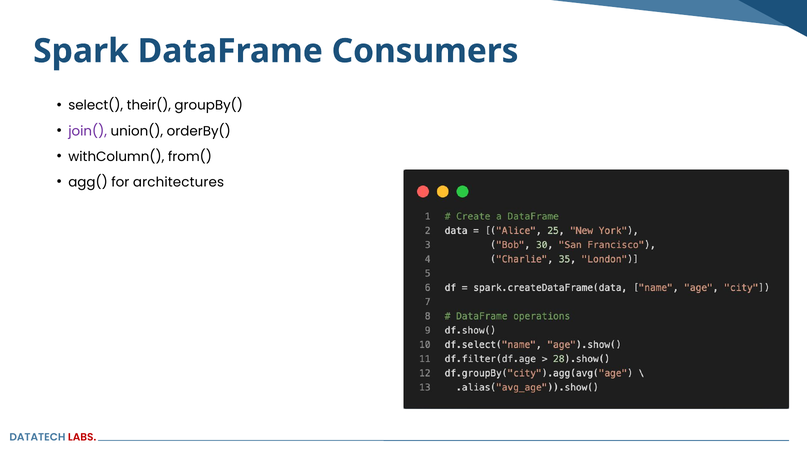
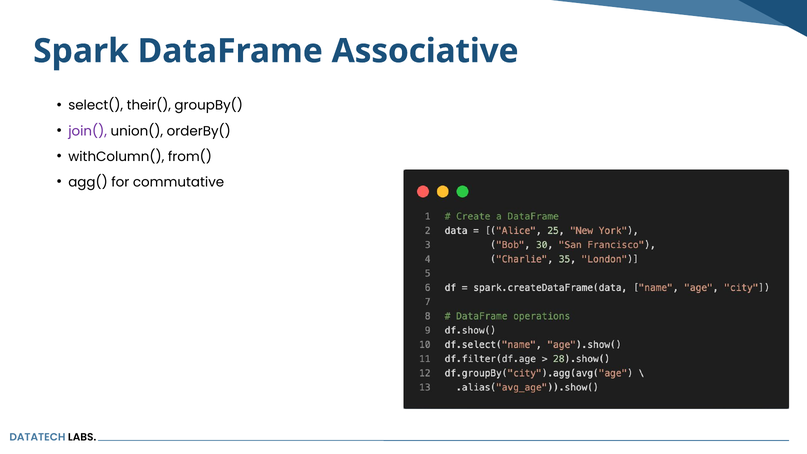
Consumers: Consumers -> Associative
architectures: architectures -> commutative
LABS colour: red -> black
